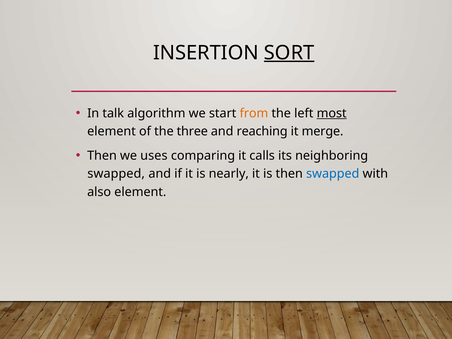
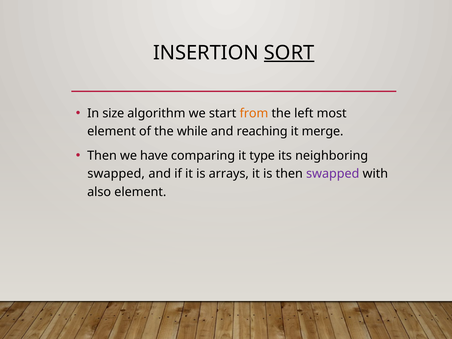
talk: talk -> size
most underline: present -> none
three: three -> while
uses: uses -> have
calls: calls -> type
nearly: nearly -> arrays
swapped at (333, 174) colour: blue -> purple
